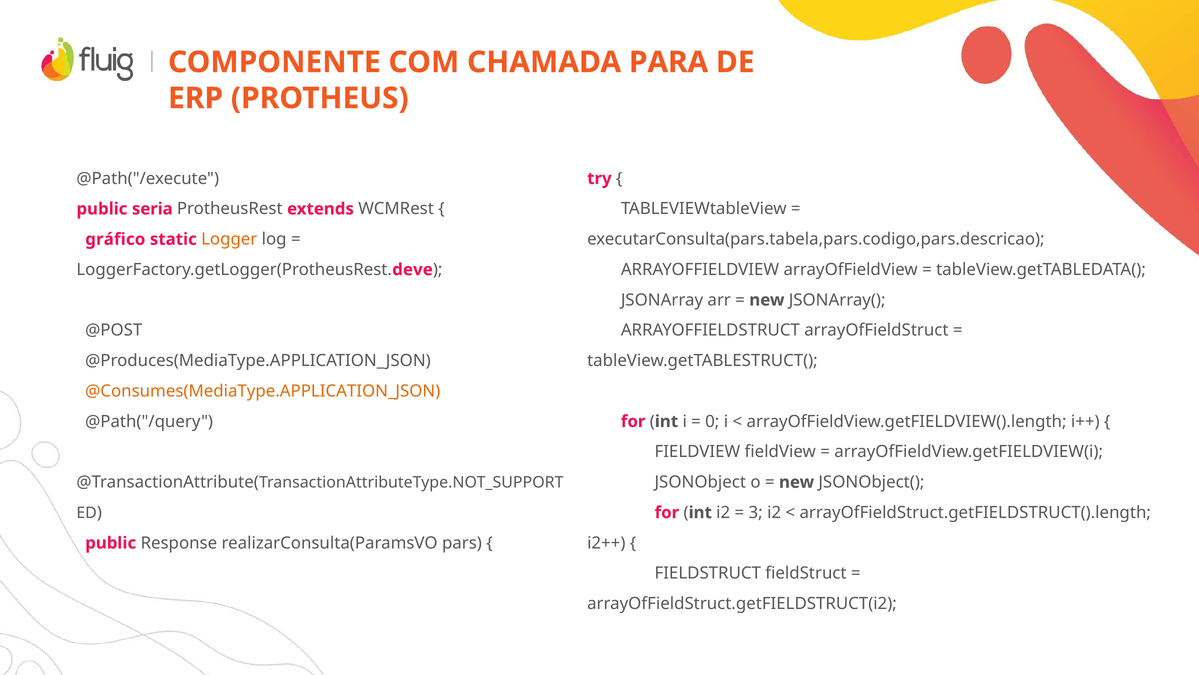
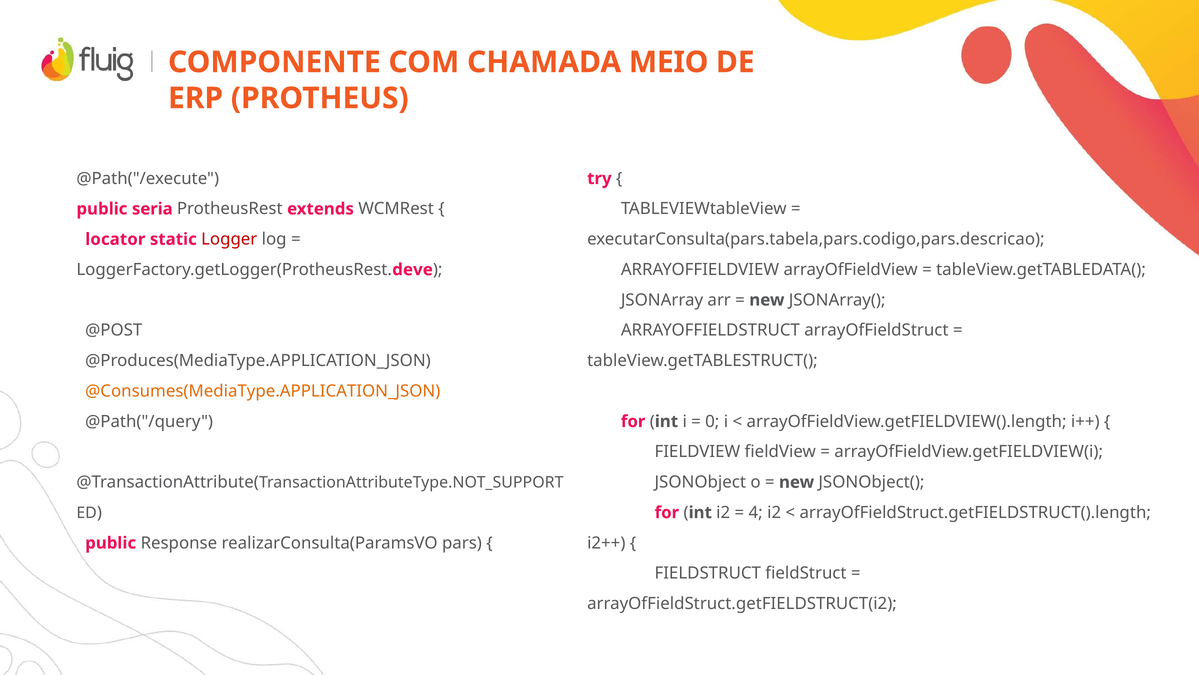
PARA: PARA -> MEIO
gráfico: gráfico -> locator
Logger colour: orange -> red
3: 3 -> 4
